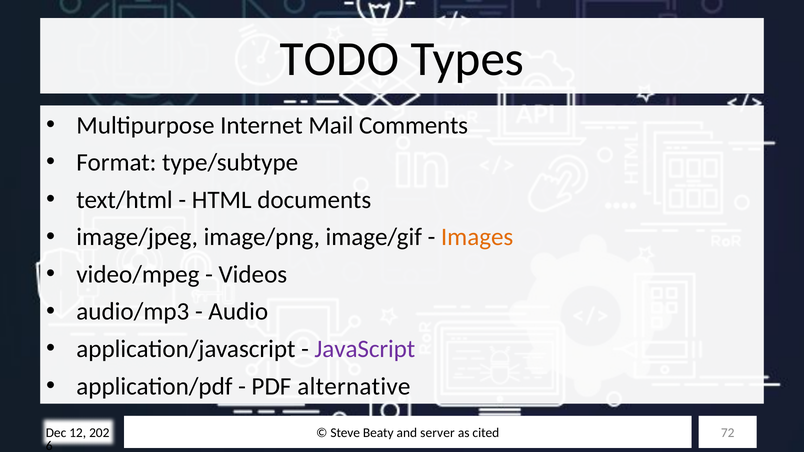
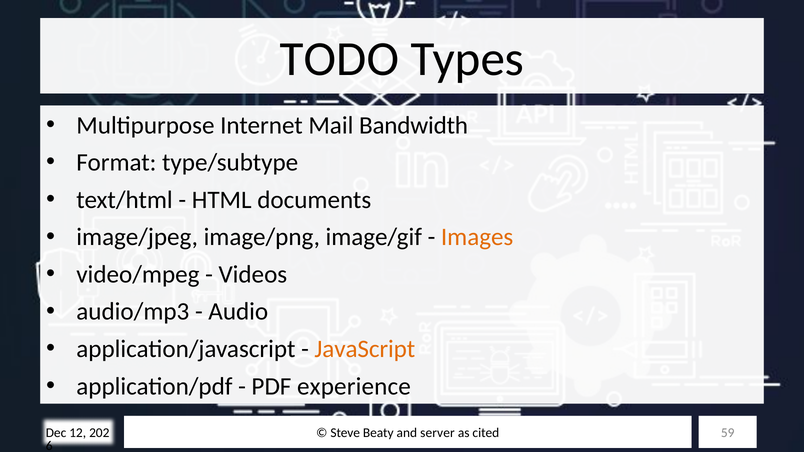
Comments: Comments -> Bandwidth
JavaScript colour: purple -> orange
alternative: alternative -> experience
72: 72 -> 59
